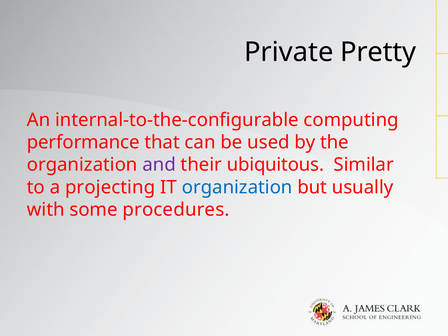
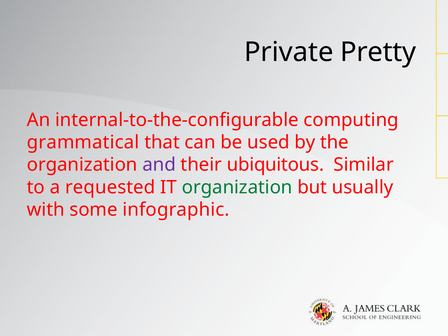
performance: performance -> grammatical
projecting: projecting -> requested
organization at (237, 187) colour: blue -> green
procedures: procedures -> infographic
